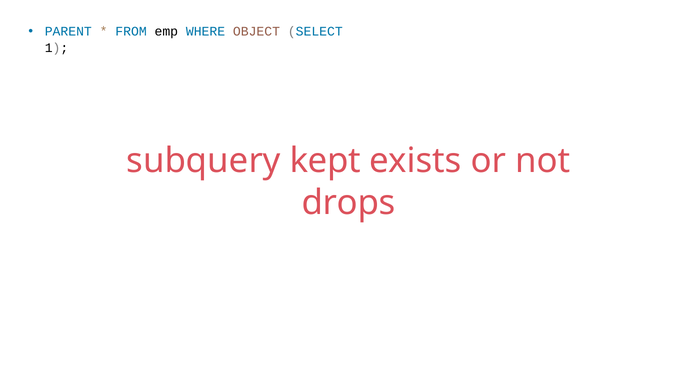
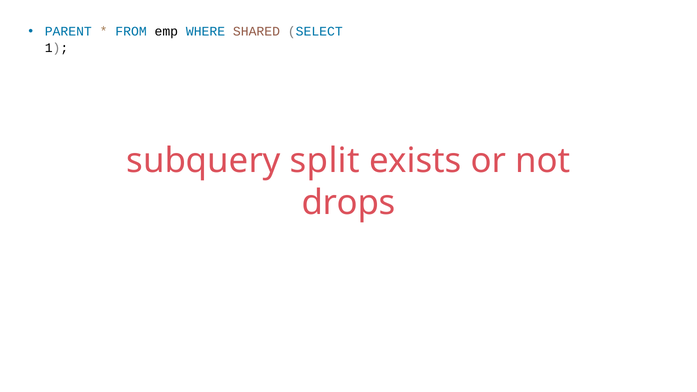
OBJECT: OBJECT -> SHARED
kept: kept -> split
